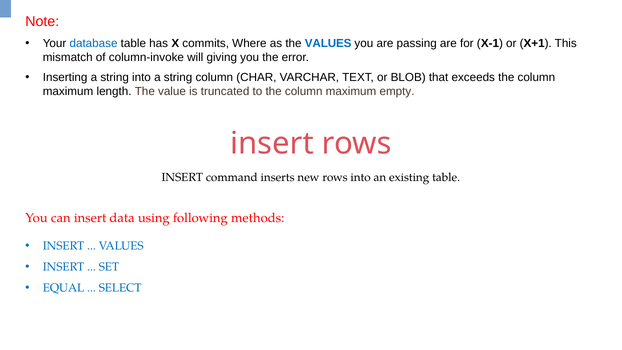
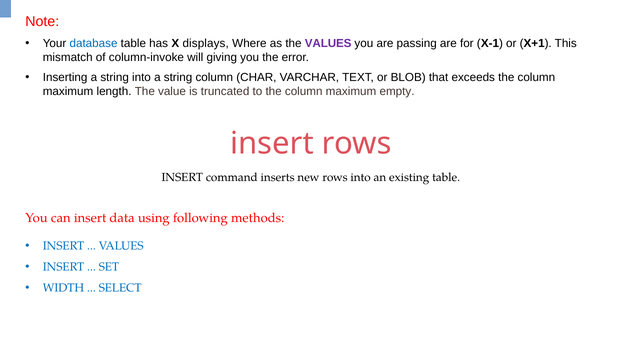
commits: commits -> displays
VALUES at (328, 43) colour: blue -> purple
EQUAL: EQUAL -> WIDTH
